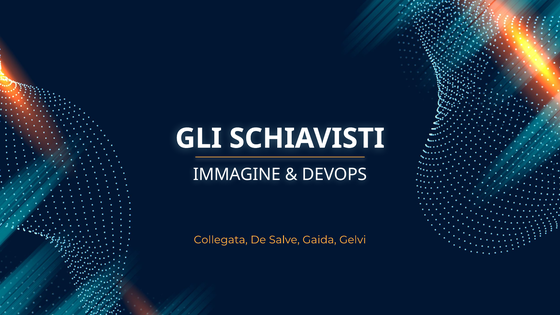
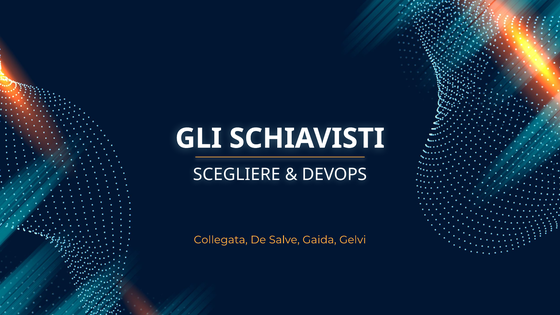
IMMAGINE: IMMAGINE -> SCEGLIERE
